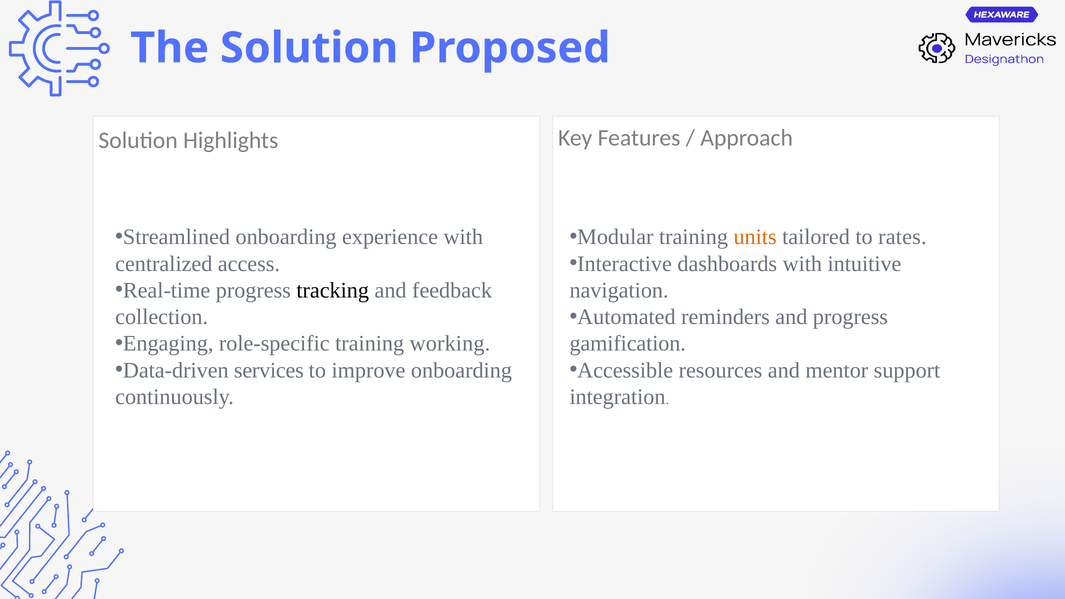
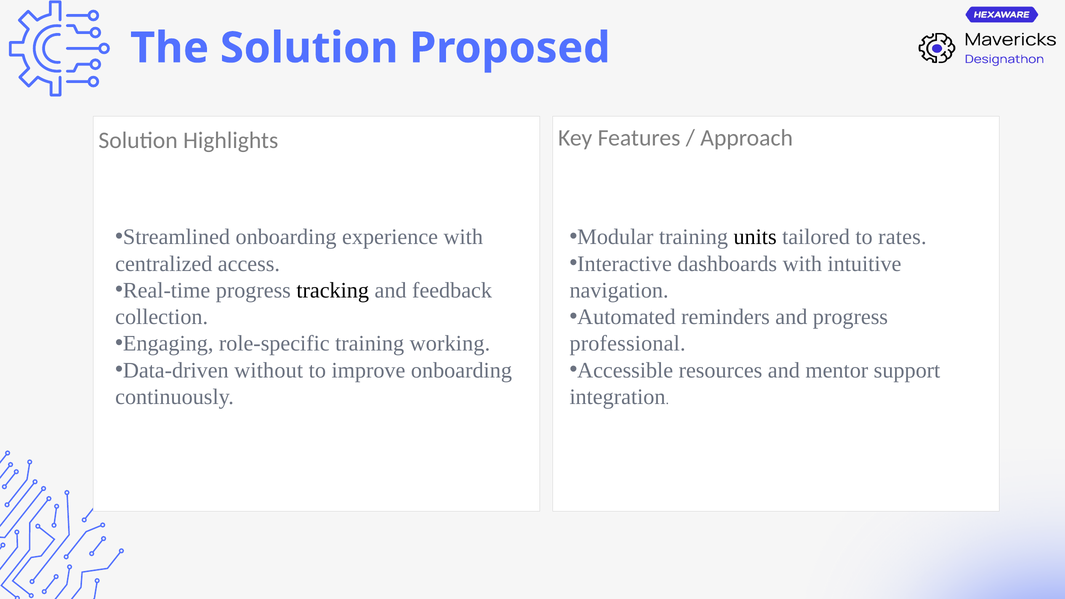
units colour: orange -> black
gamification: gamification -> professional
services: services -> without
